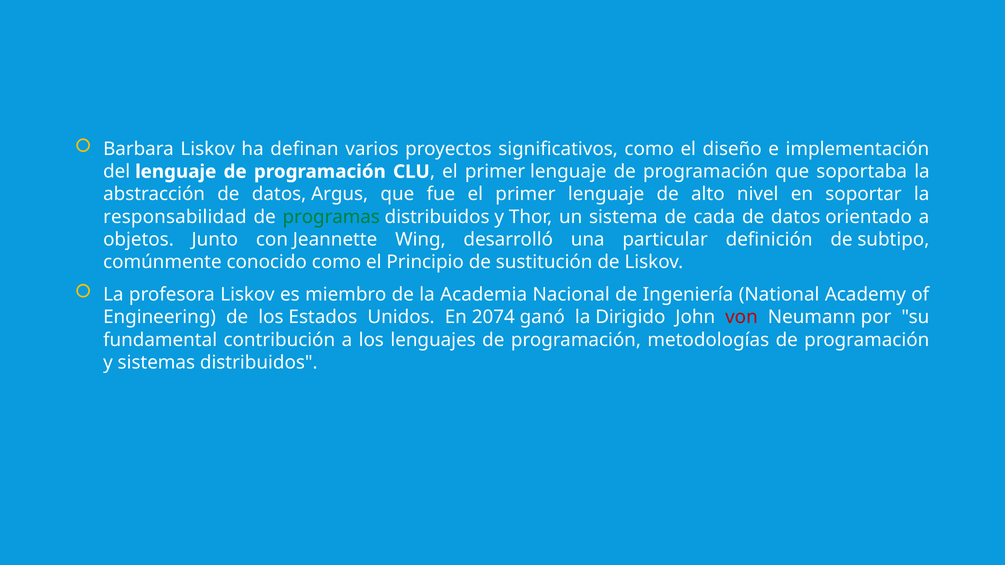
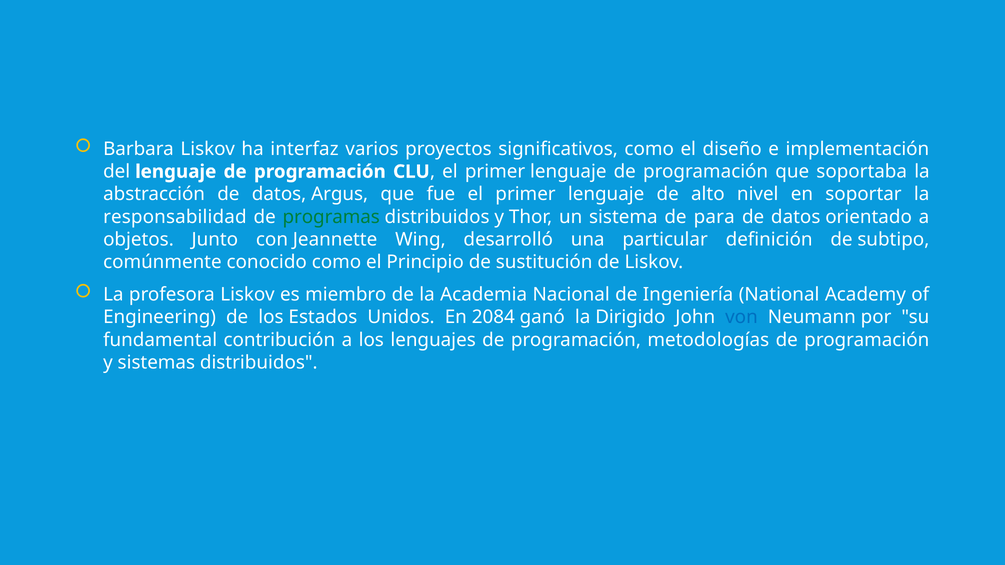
definan: definan -> interfaz
cada: cada -> para
2074: 2074 -> 2084
von colour: red -> blue
